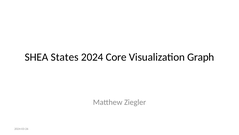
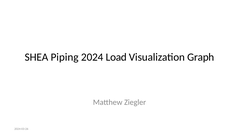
States: States -> Piping
Core: Core -> Load
